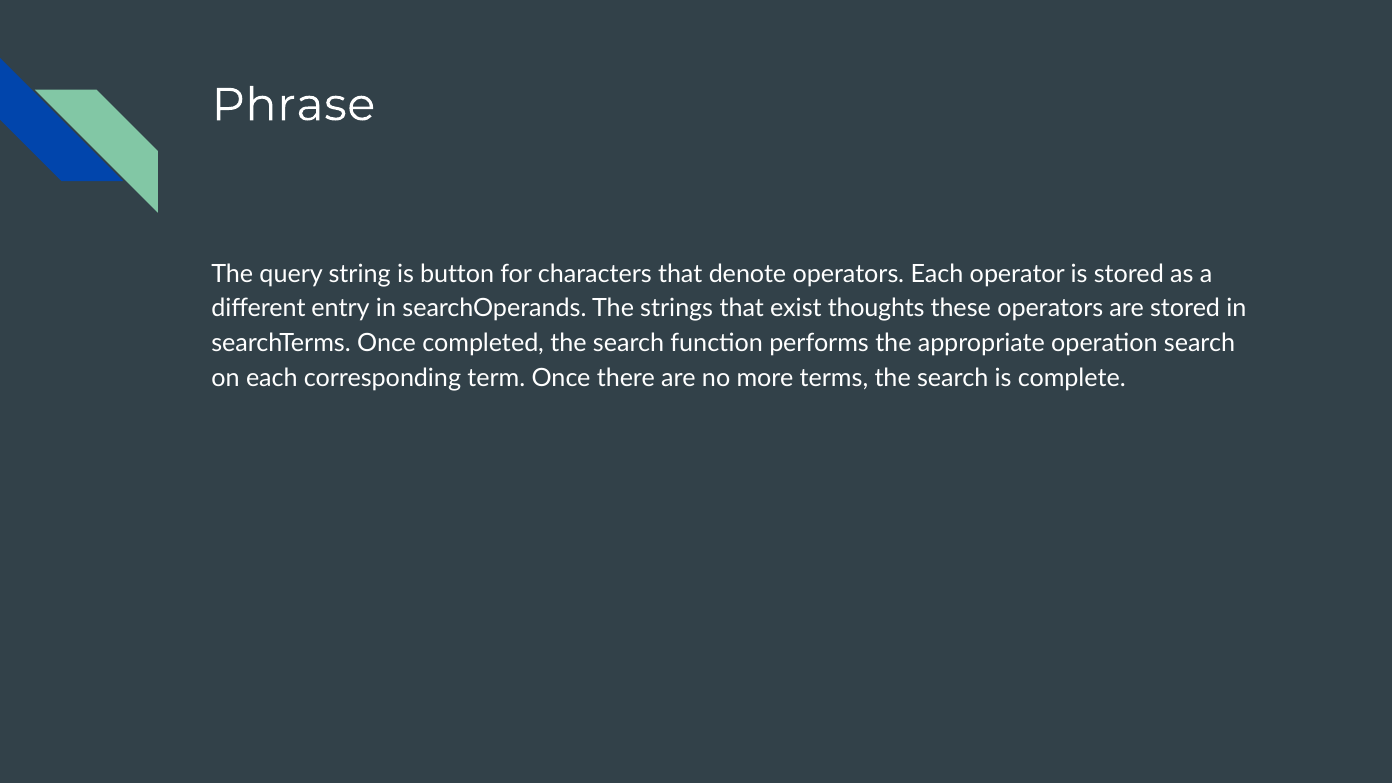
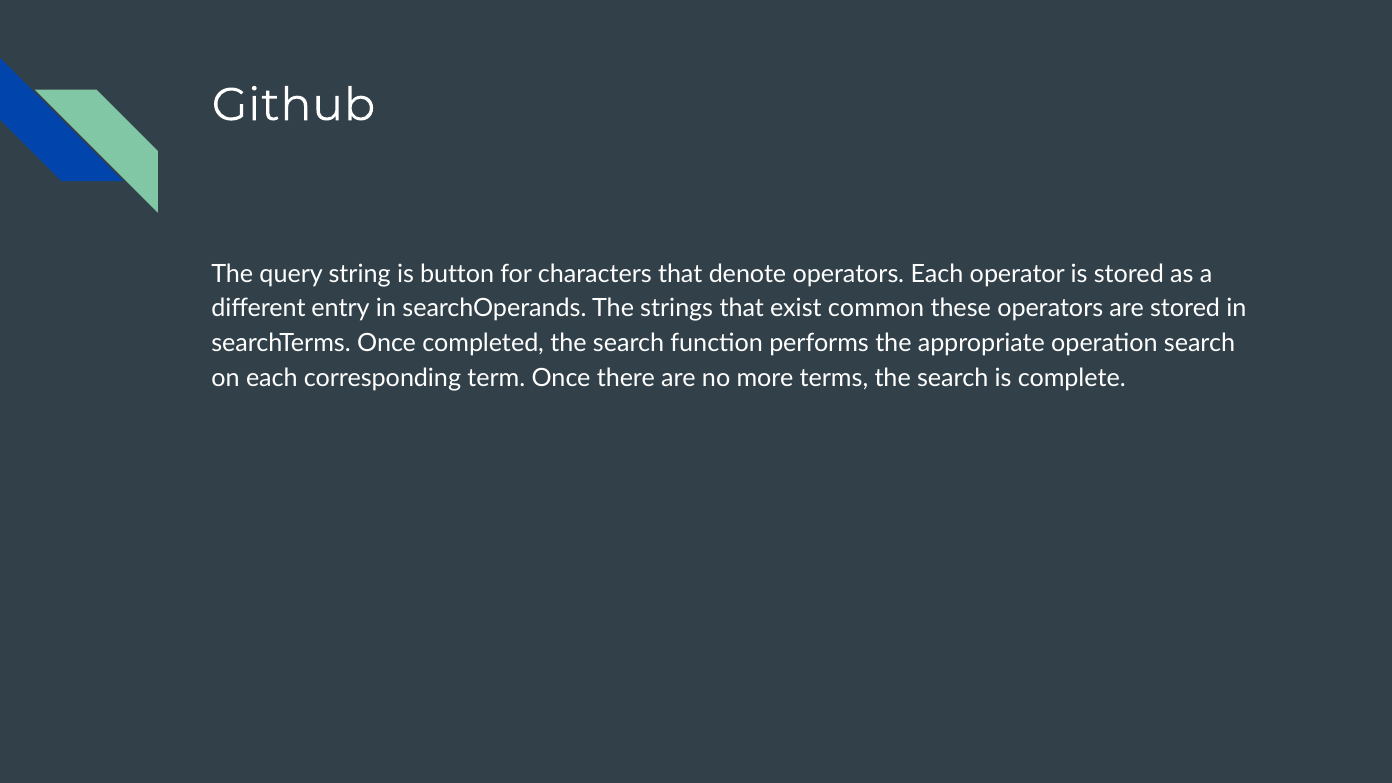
Phrase: Phrase -> Github
thoughts: thoughts -> common
